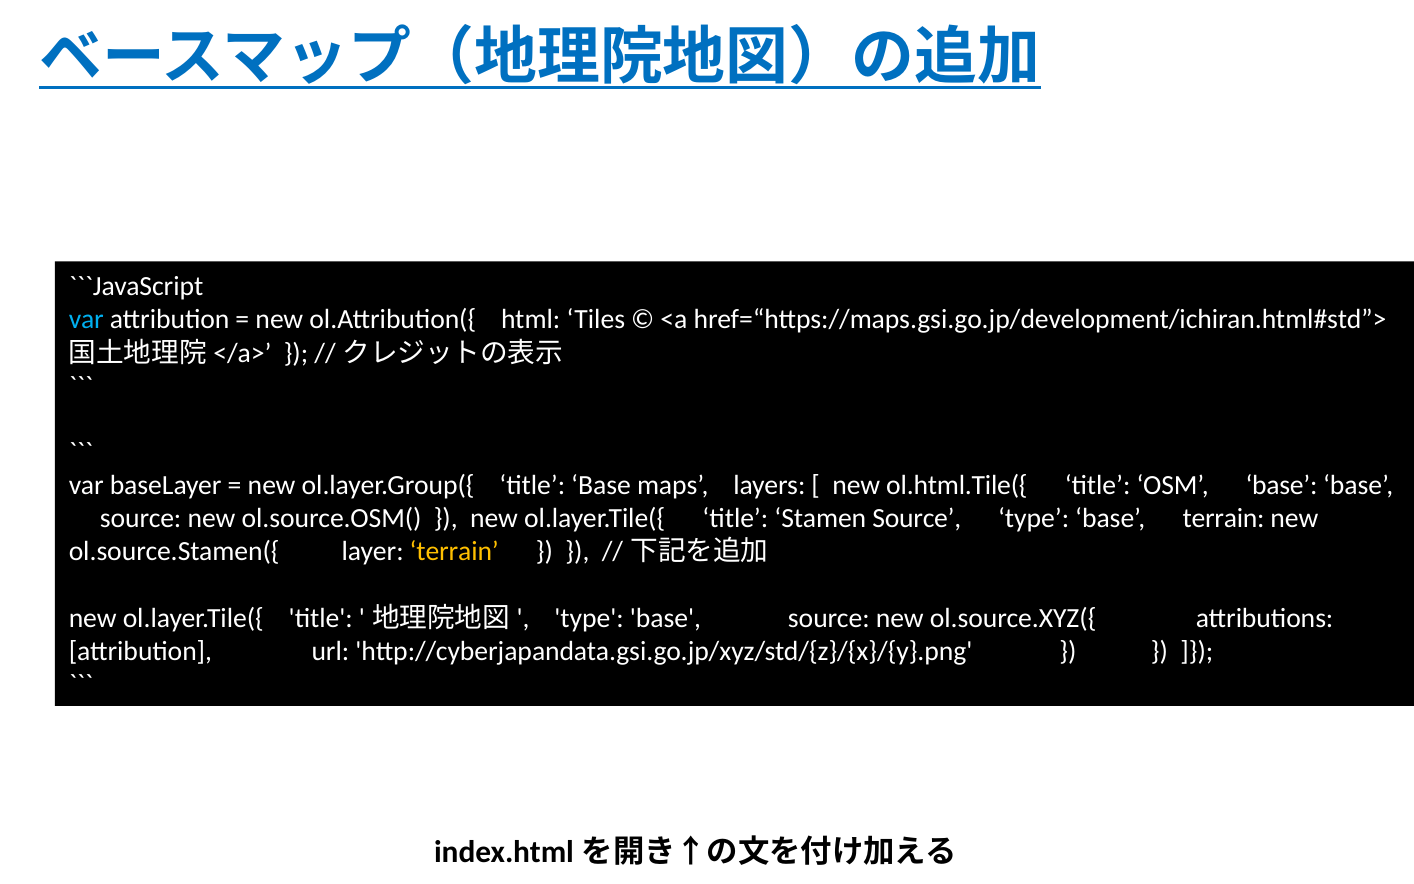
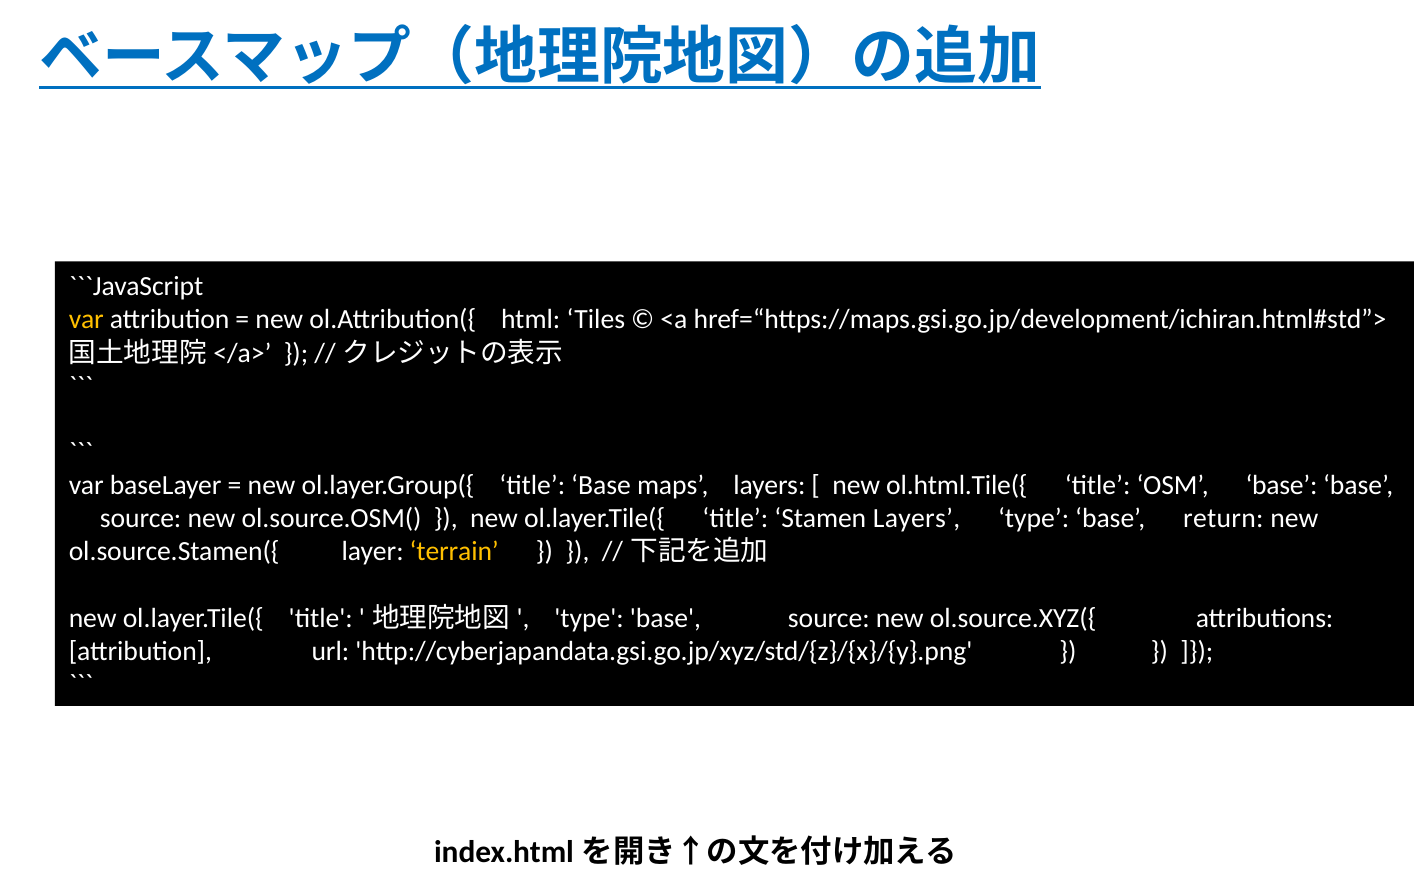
var at (86, 320) colour: light blue -> yellow
Stamen Source: Source -> Layers
base terrain: terrain -> return
